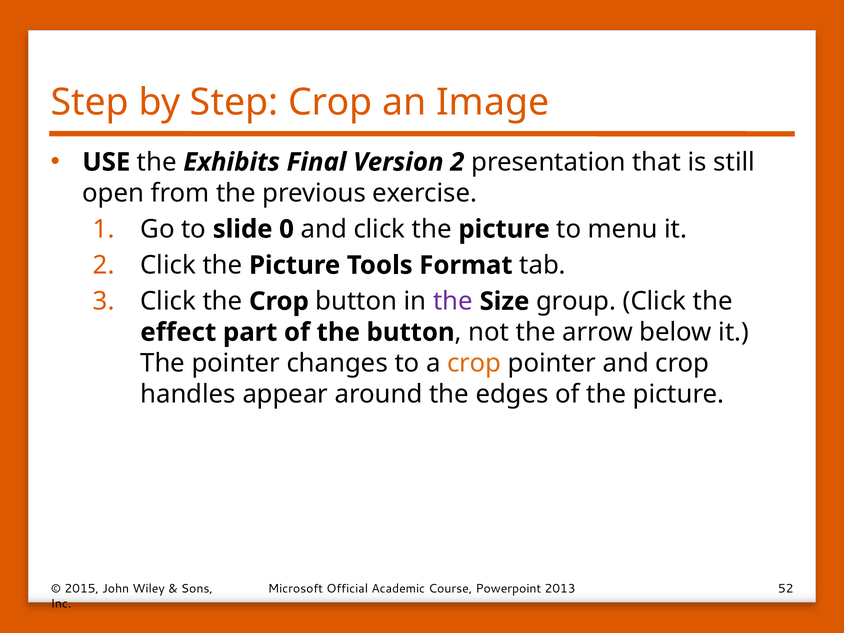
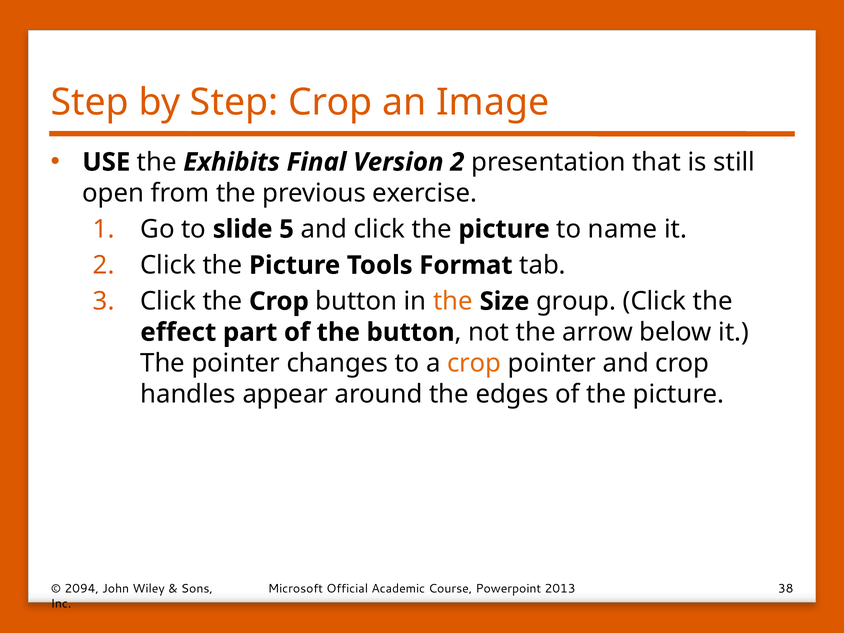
0: 0 -> 5
menu: menu -> name
the at (453, 301) colour: purple -> orange
2015: 2015 -> 2094
52: 52 -> 38
